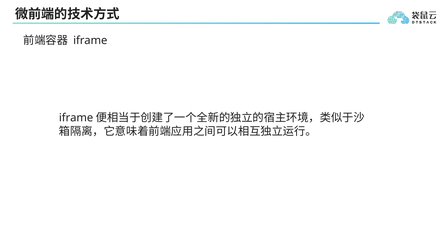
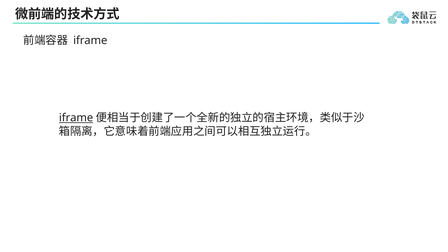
iframe at (76, 118) underline: none -> present
